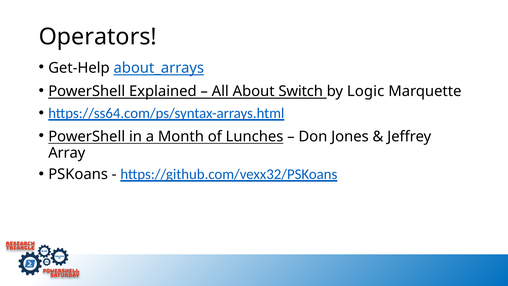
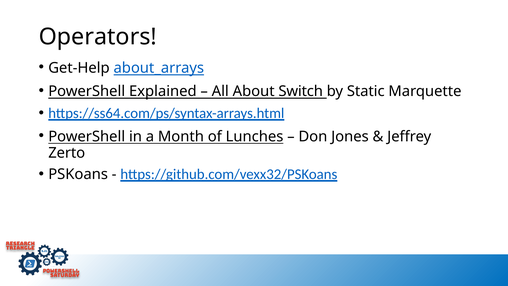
Logic: Logic -> Static
Array: Array -> Zerto
